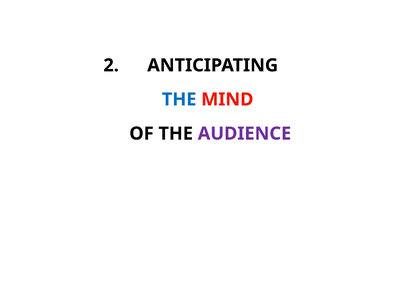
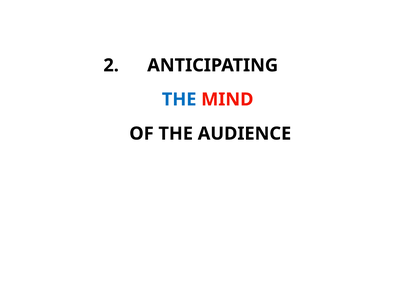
AUDIENCE colour: purple -> black
